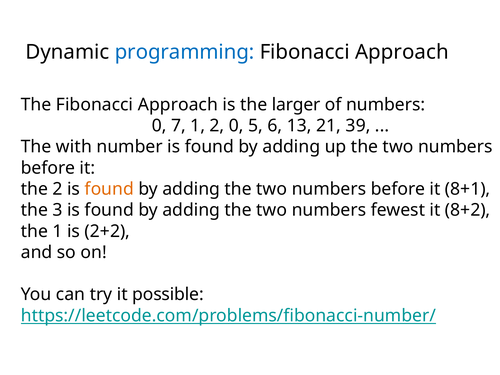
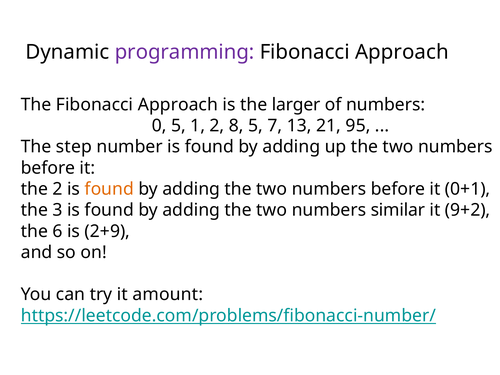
programming colour: blue -> purple
0 7: 7 -> 5
2 0: 0 -> 8
6: 6 -> 7
39: 39 -> 95
with: with -> step
8+1: 8+1 -> 0+1
fewest: fewest -> similar
8+2: 8+2 -> 9+2
the 1: 1 -> 6
2+2: 2+2 -> 2+9
possible: possible -> amount
